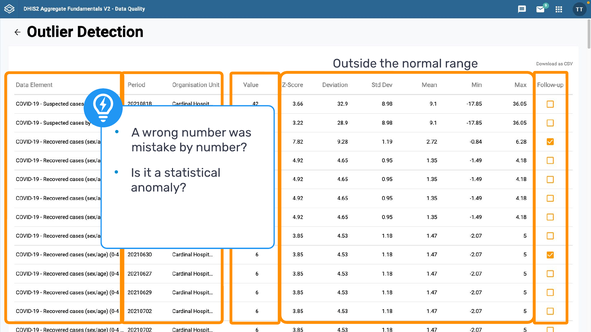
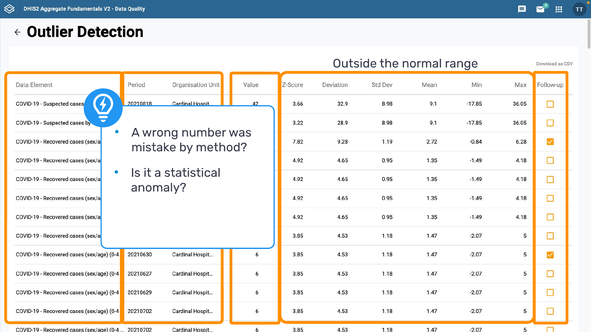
by number: number -> method
